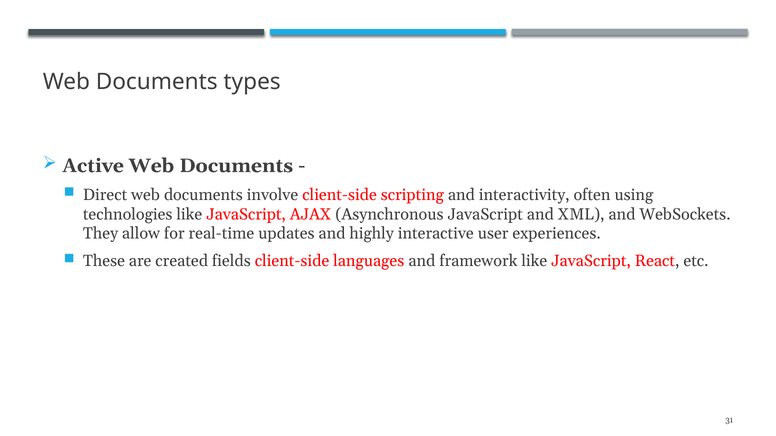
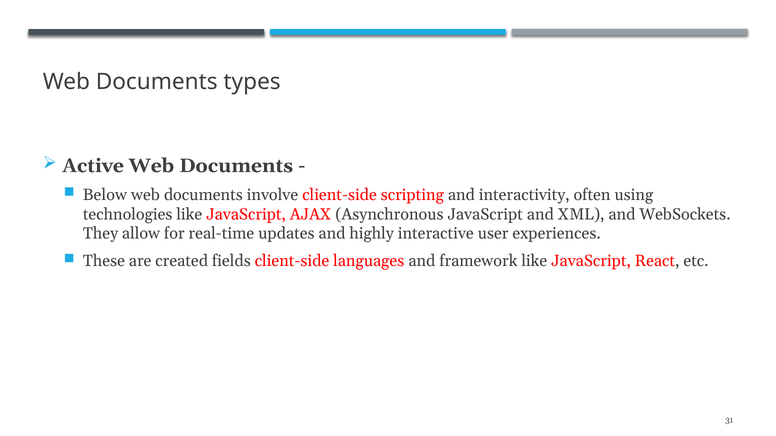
Direct: Direct -> Below
